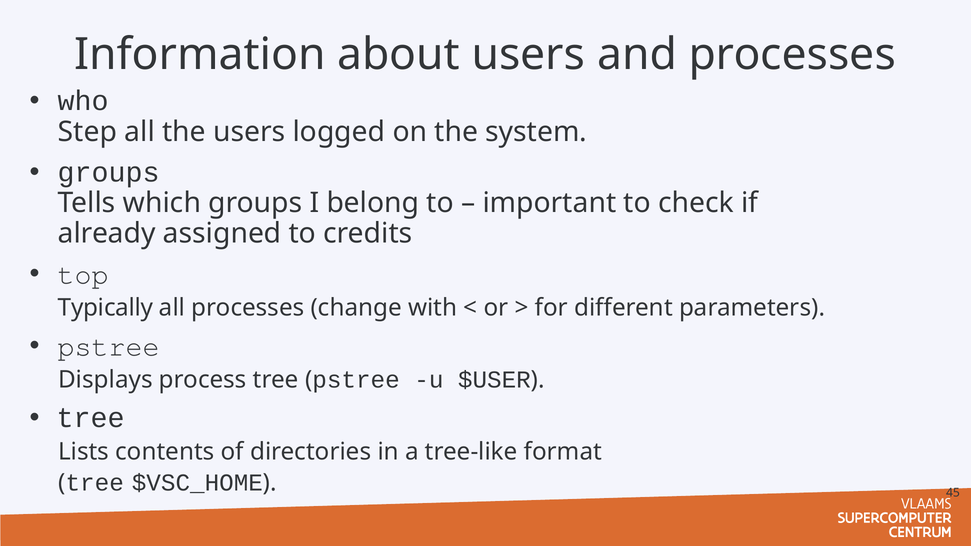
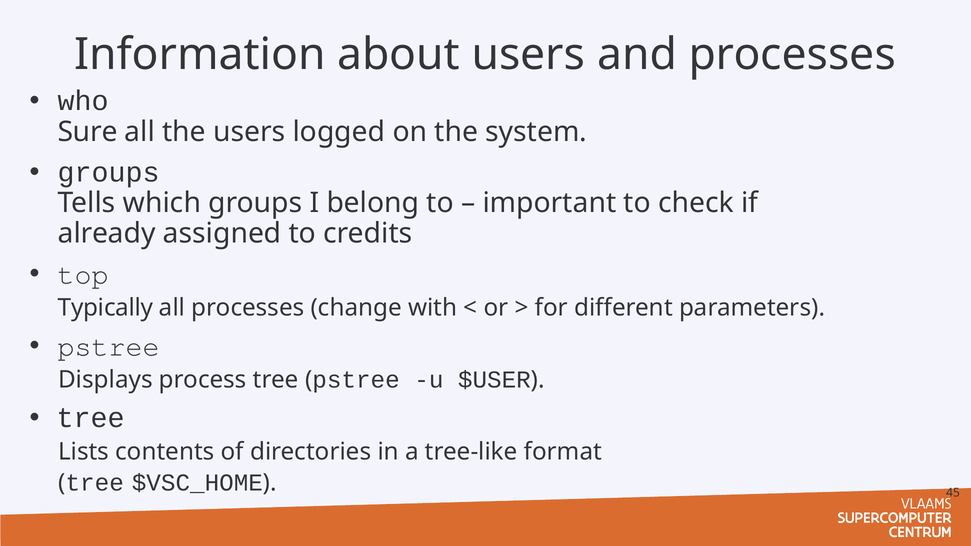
Step: Step -> Sure
